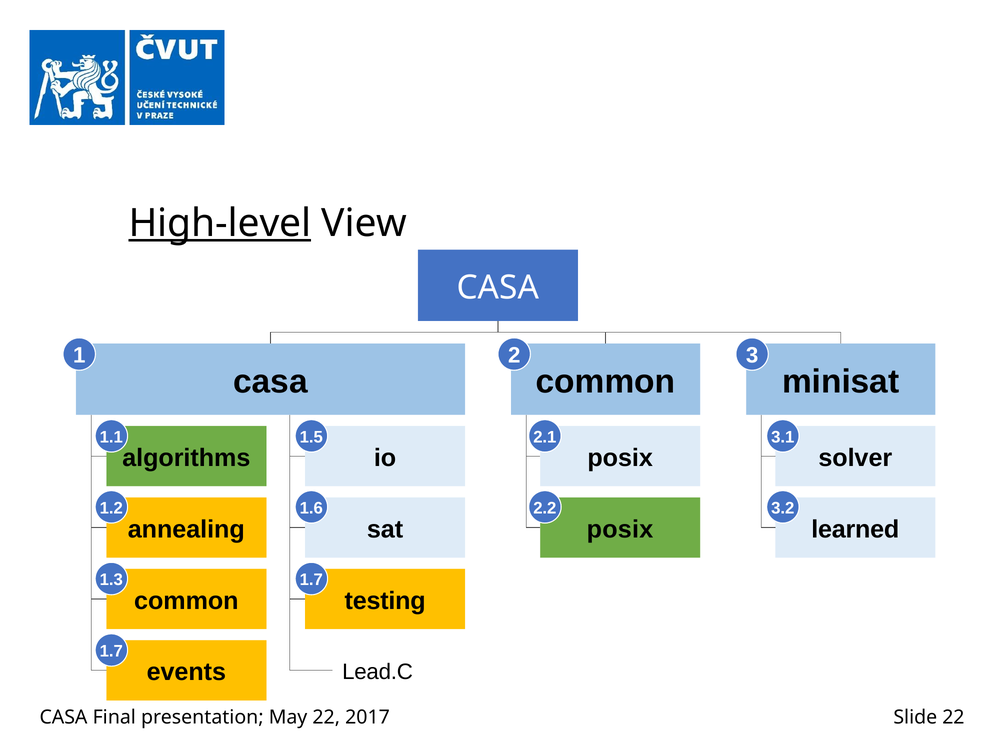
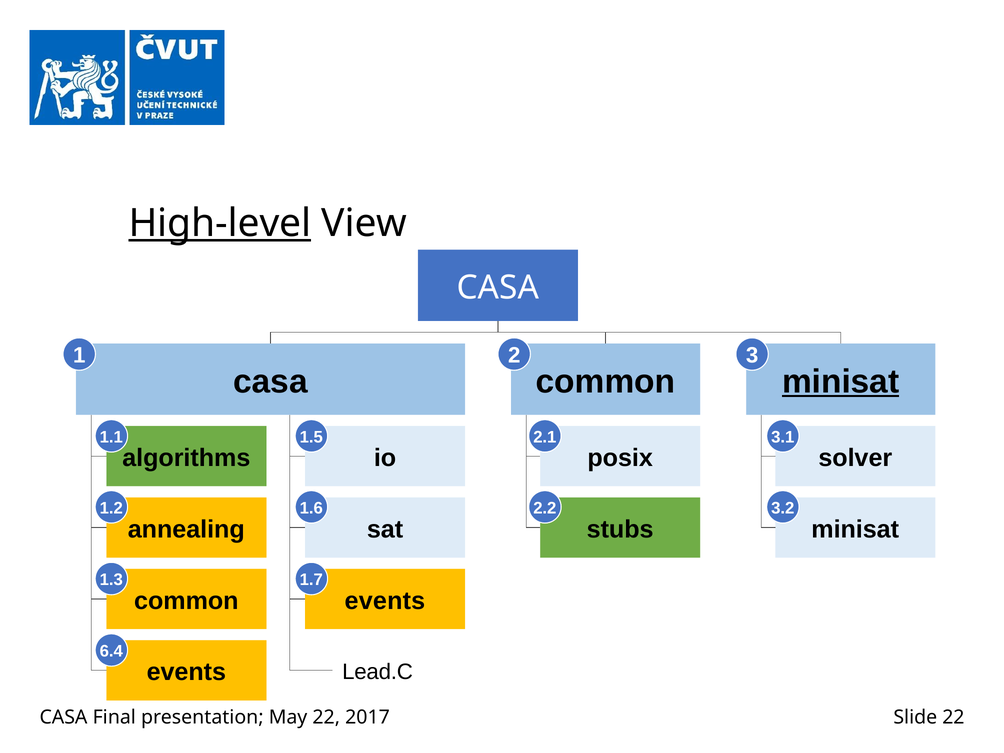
minisat at (841, 382) underline: none -> present
posix at (620, 529): posix -> stubs
learned at (855, 529): learned -> minisat
testing at (385, 601): testing -> events
1.7 at (111, 651): 1.7 -> 6.4
